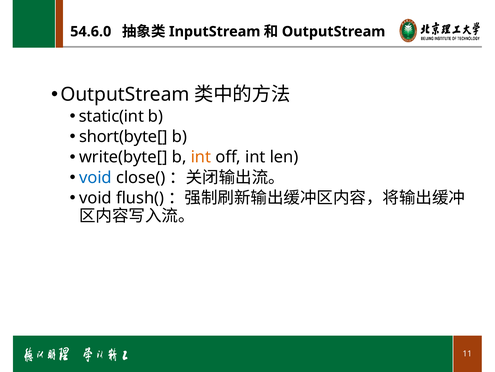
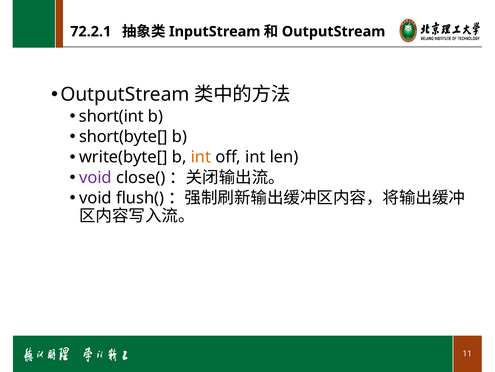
54.6.0: 54.6.0 -> 72.2.1
static(int: static(int -> short(int
void at (95, 177) colour: blue -> purple
